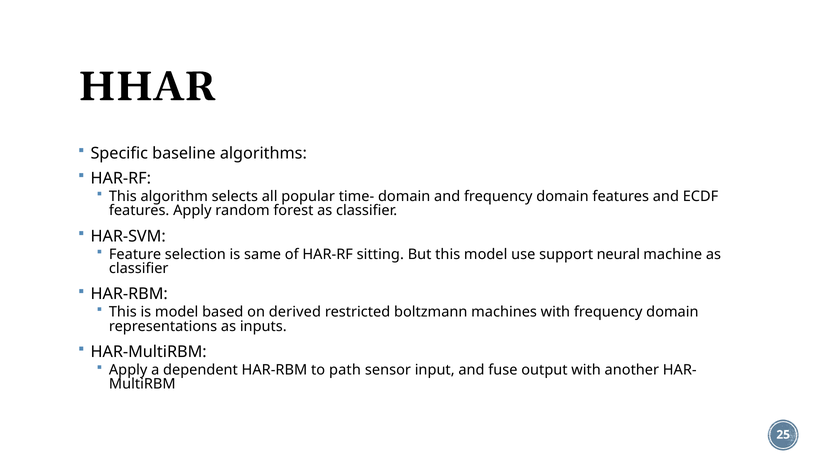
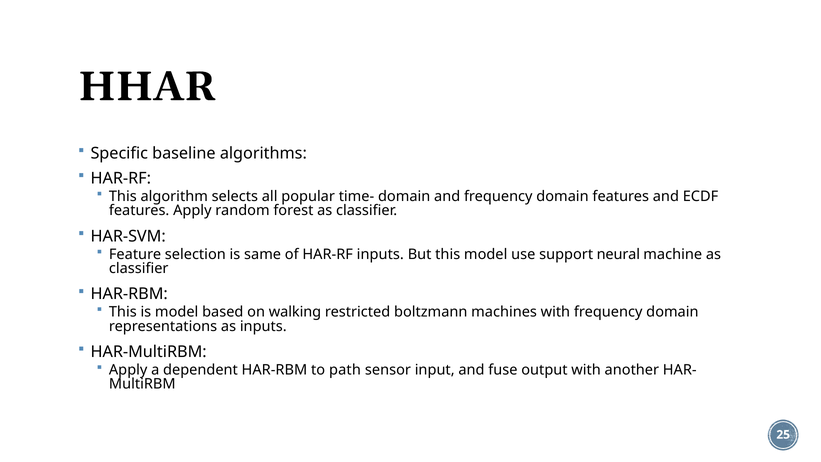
HAR-RF sitting: sitting -> inputs
derived: derived -> walking
